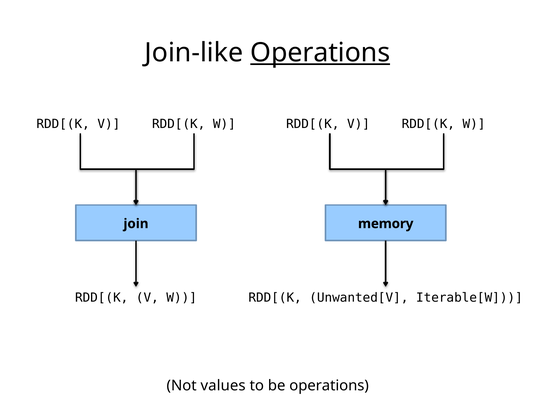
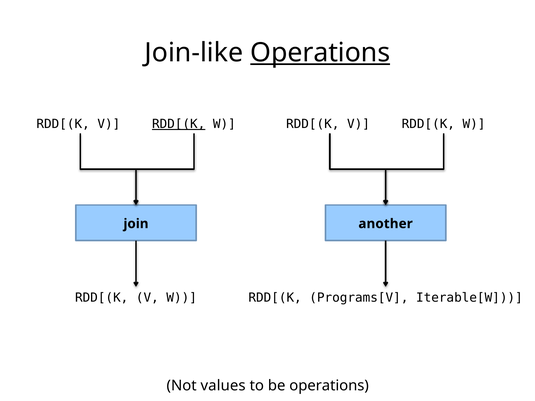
RDD[(K at (179, 124) underline: none -> present
memory: memory -> another
Unwanted[V: Unwanted[V -> Programs[V
